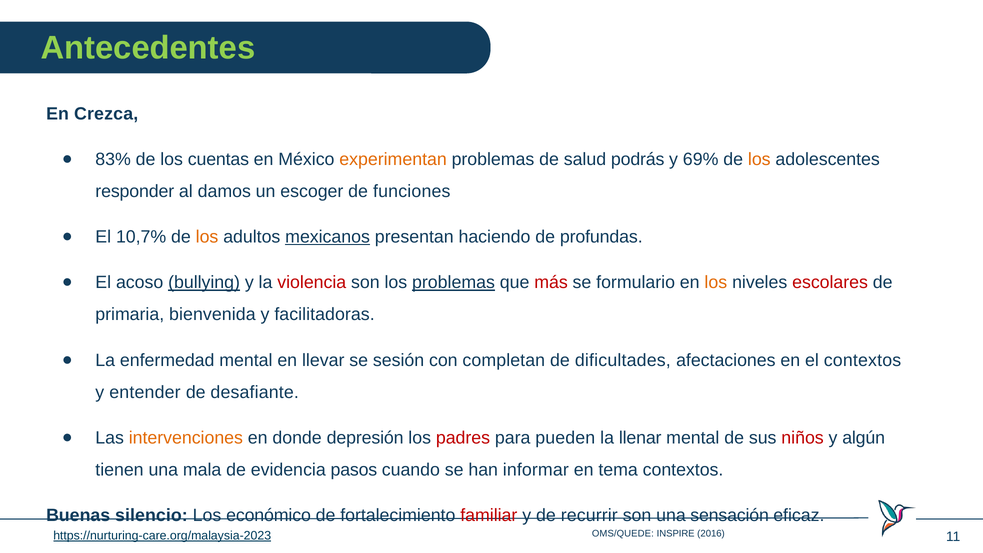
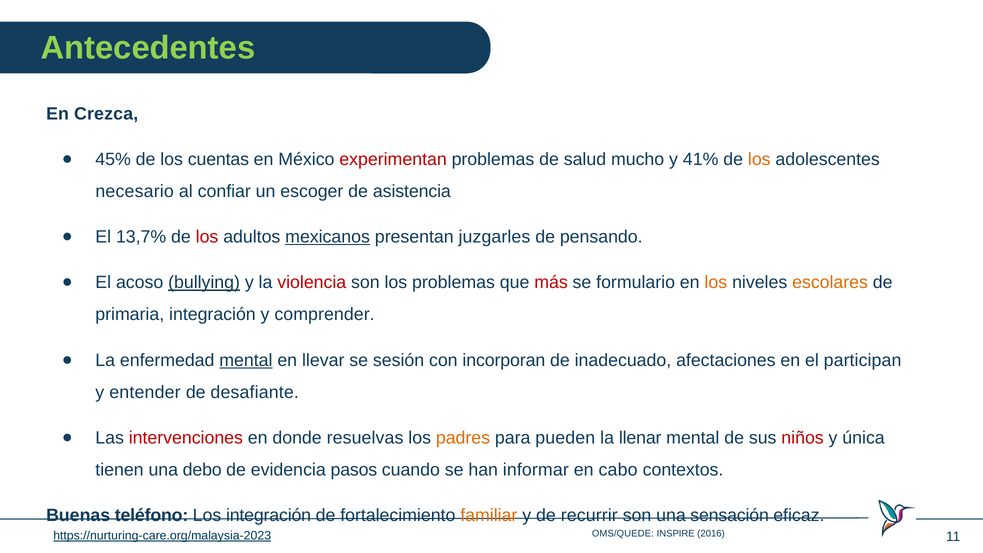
83%: 83% -> 45%
experimentan colour: orange -> red
podrás: podrás -> mucho
69%: 69% -> 41%
responder: responder -> necesario
damos: damos -> confiar
funciones: funciones -> asistencia
10,7%: 10,7% -> 13,7%
los at (207, 237) colour: orange -> red
haciendo: haciendo -> juzgarles
profundas: profundas -> pensando
problemas at (454, 283) underline: present -> none
escolares colour: red -> orange
primaria bienvenida: bienvenida -> integración
facilitadoras: facilitadoras -> comprender
mental at (246, 360) underline: none -> present
completan: completan -> incorporan
dificultades: dificultades -> inadecuado
el contextos: contextos -> participan
intervenciones colour: orange -> red
depresión: depresión -> resuelvas
padres colour: red -> orange
algún: algún -> única
mala: mala -> debo
tema: tema -> cabo
silencio: silencio -> teléfono
Los económico: económico -> integración
familiar colour: red -> orange
